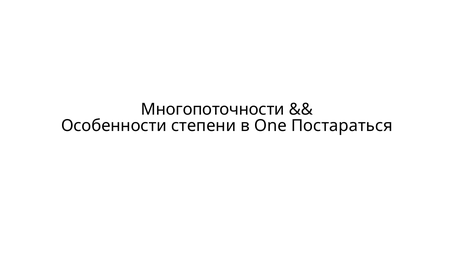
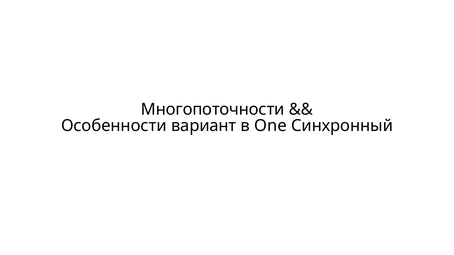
степени: степени -> вариант
Постараться: Постараться -> Синхронный
